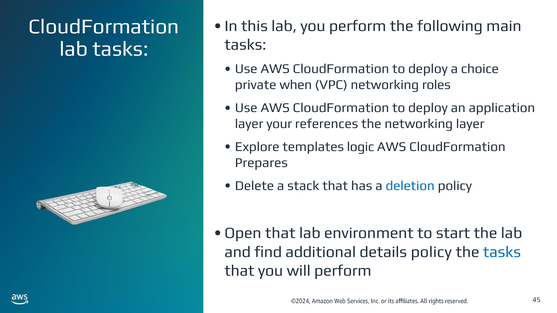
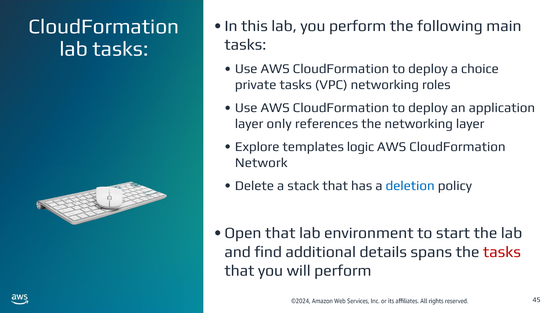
private when: when -> tasks
your: your -> only
Prepares: Prepares -> Network
details policy: policy -> spans
tasks at (502, 252) colour: blue -> red
